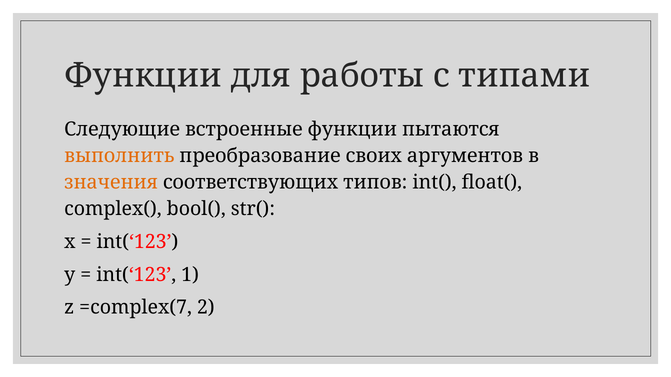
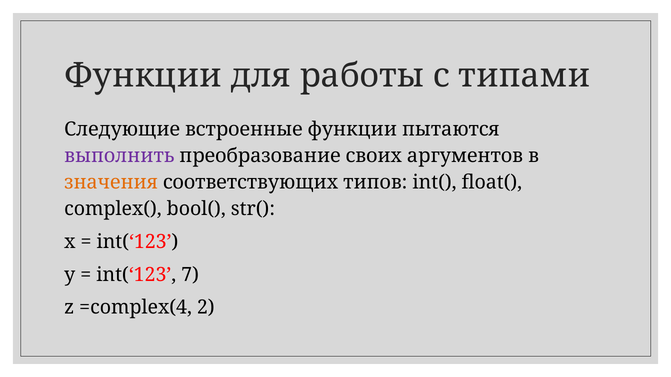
выполнить colour: orange -> purple
1: 1 -> 7
=complex(7: =complex(7 -> =complex(4
